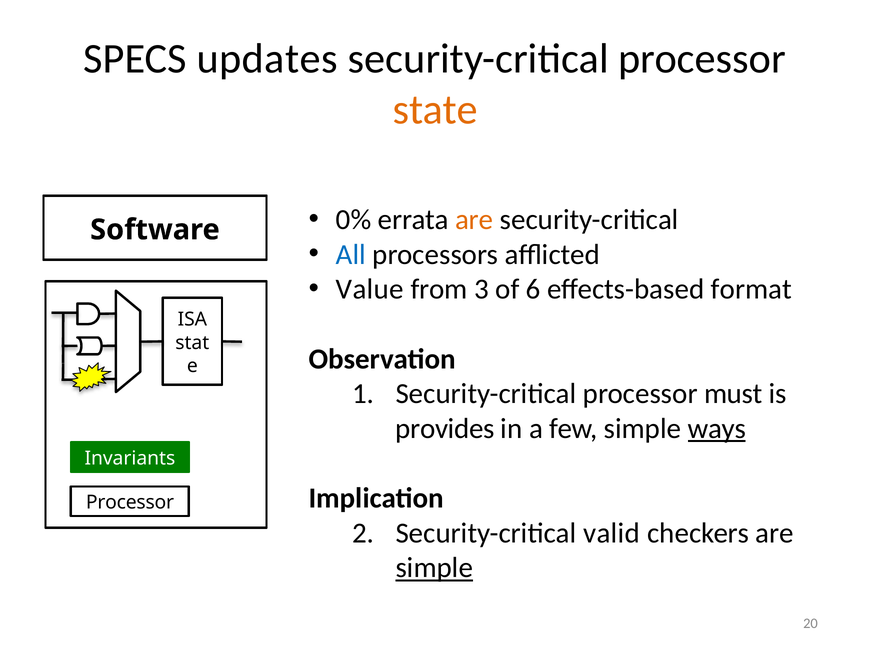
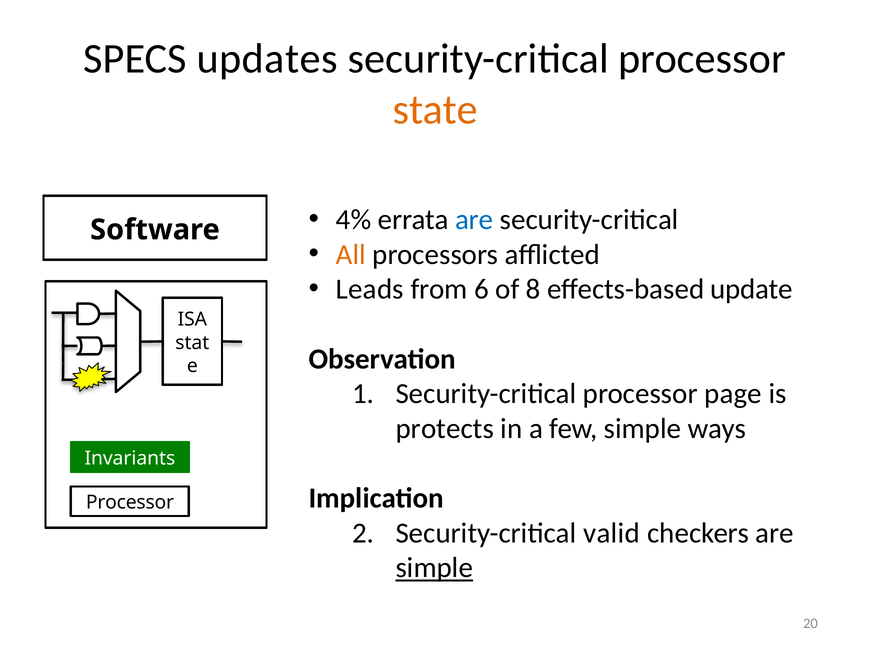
0%: 0% -> 4%
are at (474, 219) colour: orange -> blue
All colour: blue -> orange
Value: Value -> Leads
3: 3 -> 6
6: 6 -> 8
format: format -> update
must: must -> page
provides: provides -> protects
ways underline: present -> none
